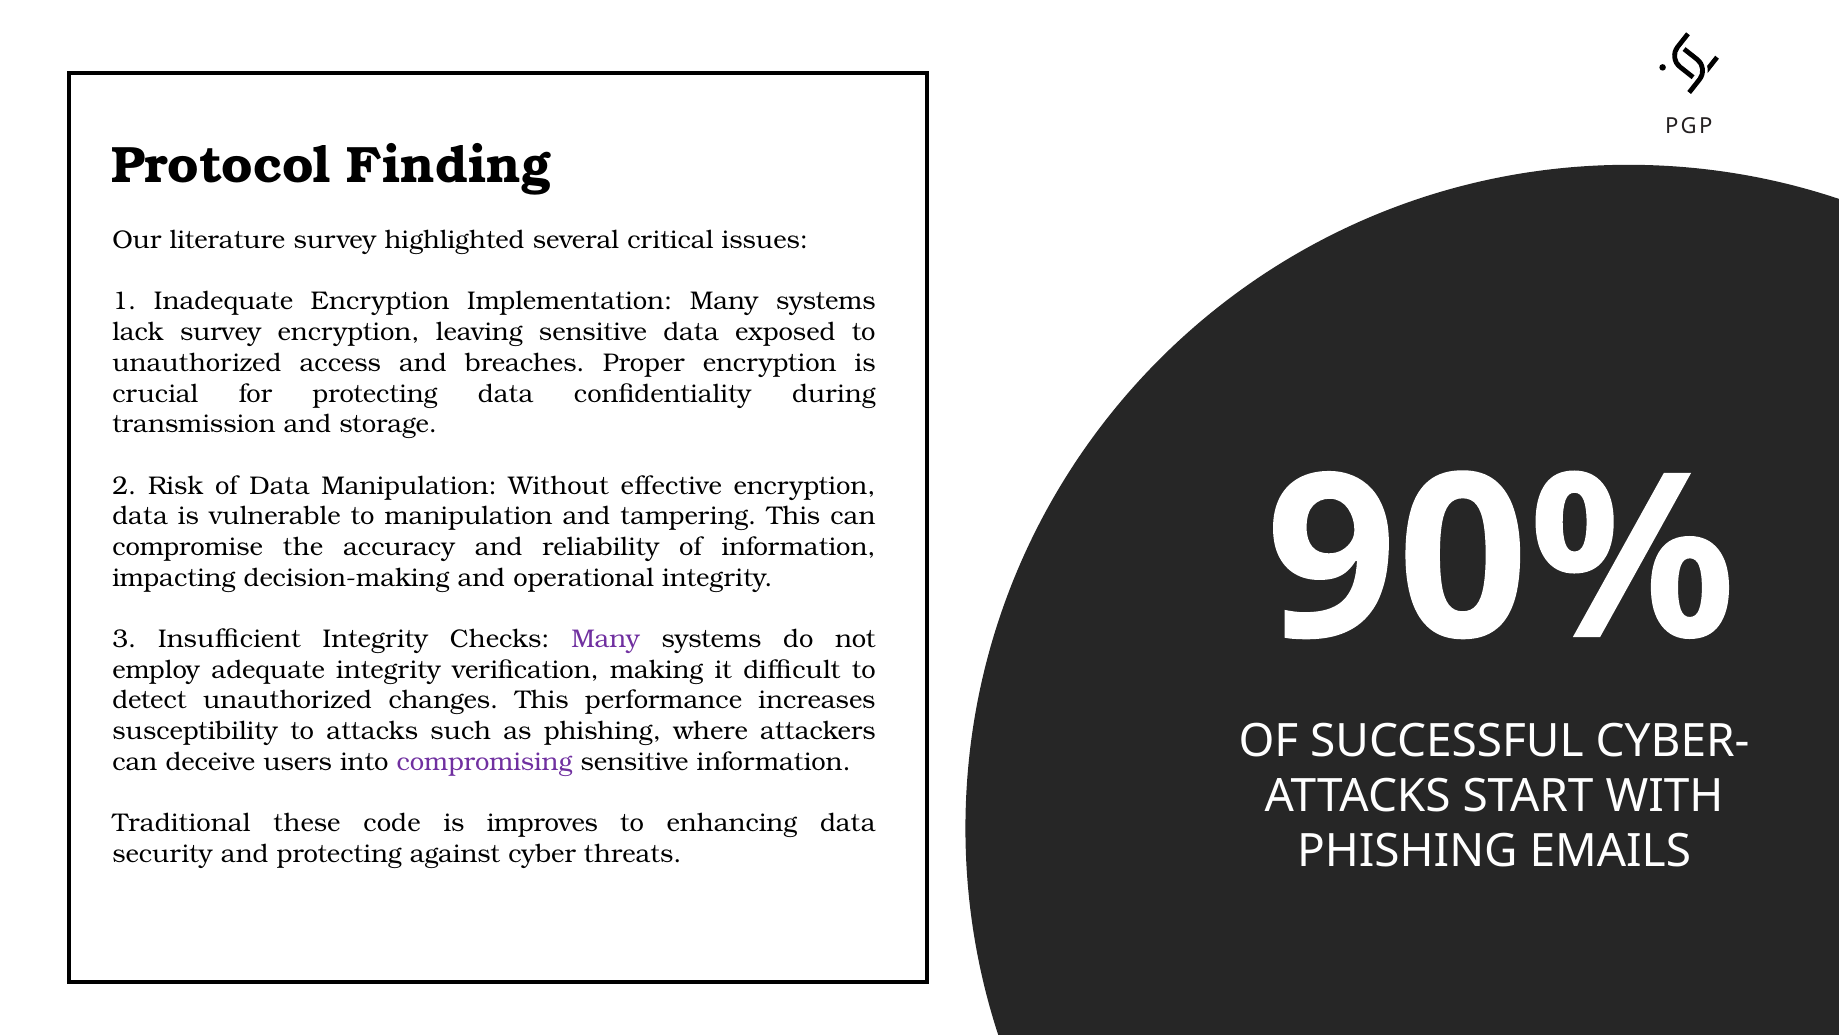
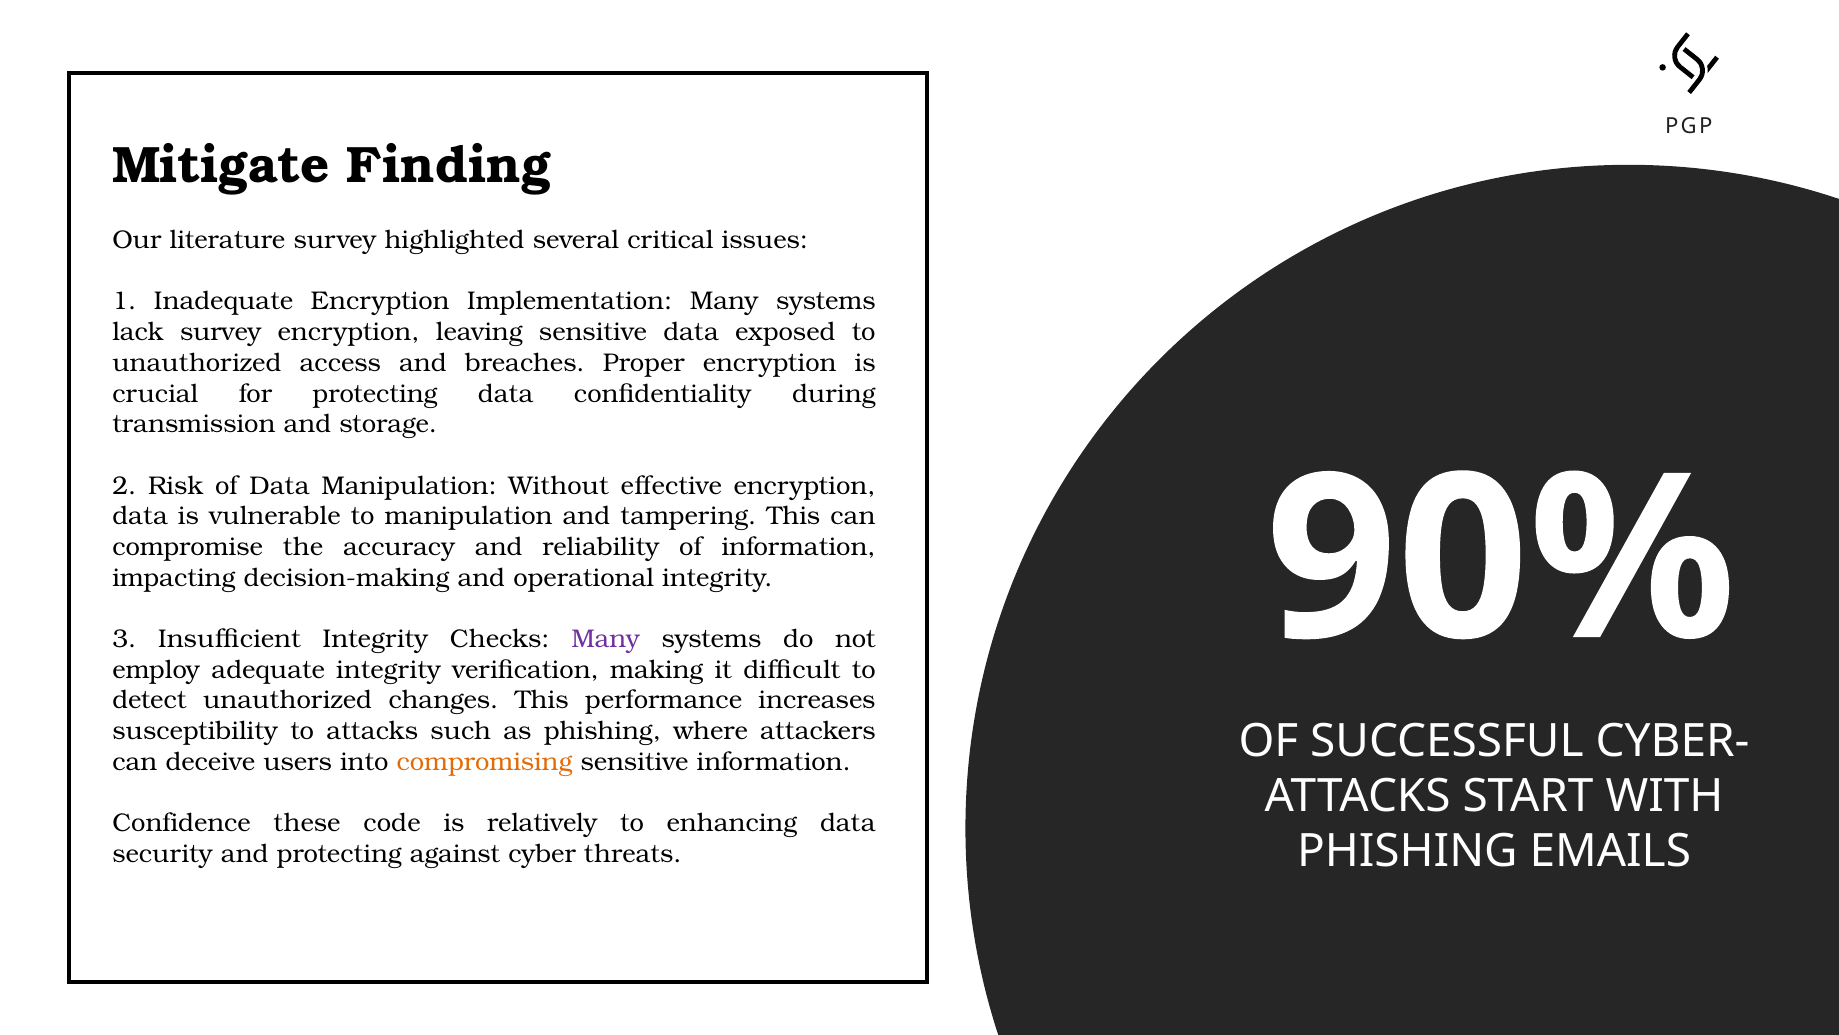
Protocol: Protocol -> Mitigate
compromising colour: purple -> orange
Traditional: Traditional -> Confidence
improves: improves -> relatively
